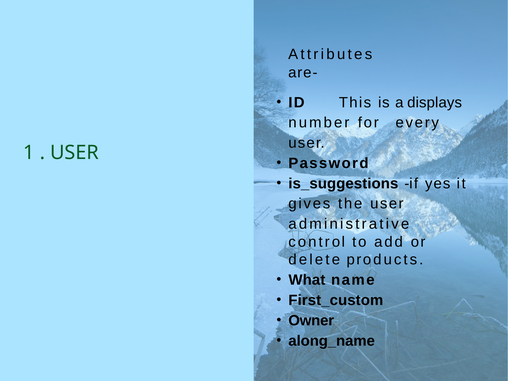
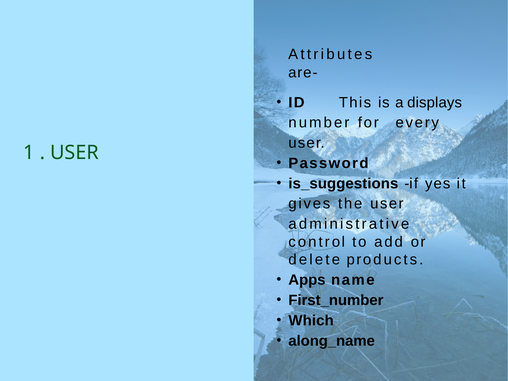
What: What -> Apps
First_custom: First_custom -> First_number
Owner: Owner -> Which
